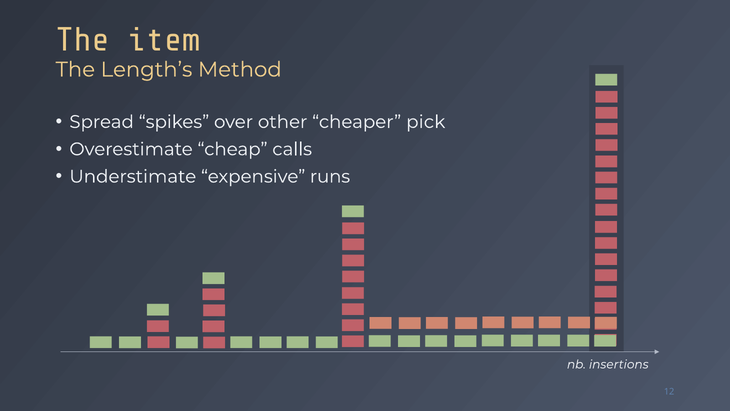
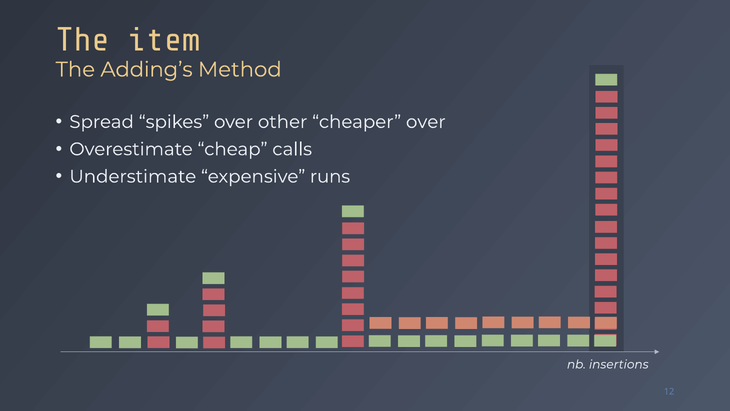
Length’s: Length’s -> Adding’s
cheaper pick: pick -> over
